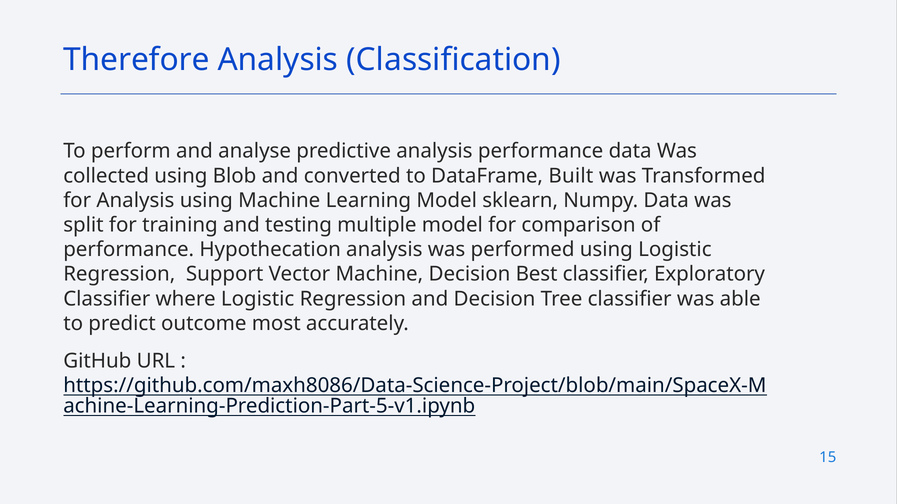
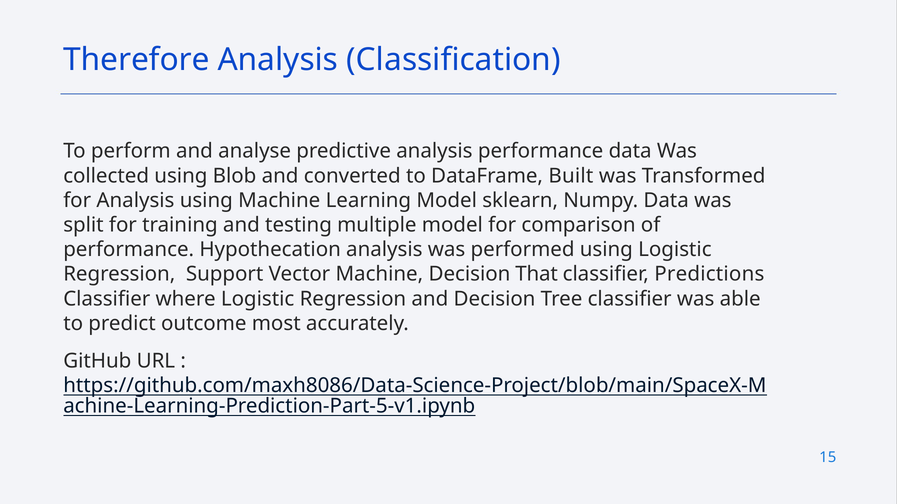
Best: Best -> That
Exploratory: Exploratory -> Predictions
